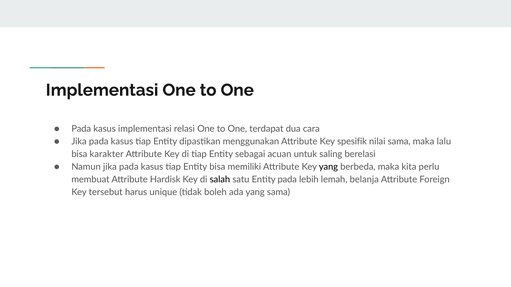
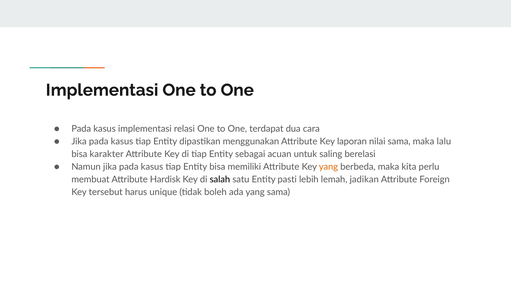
spesifik: spesifik -> laporan
yang at (328, 167) colour: black -> orange
Entity pada: pada -> pasti
belanja: belanja -> jadikan
